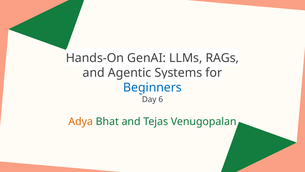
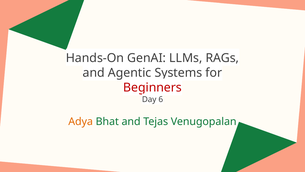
Beginners colour: blue -> red
